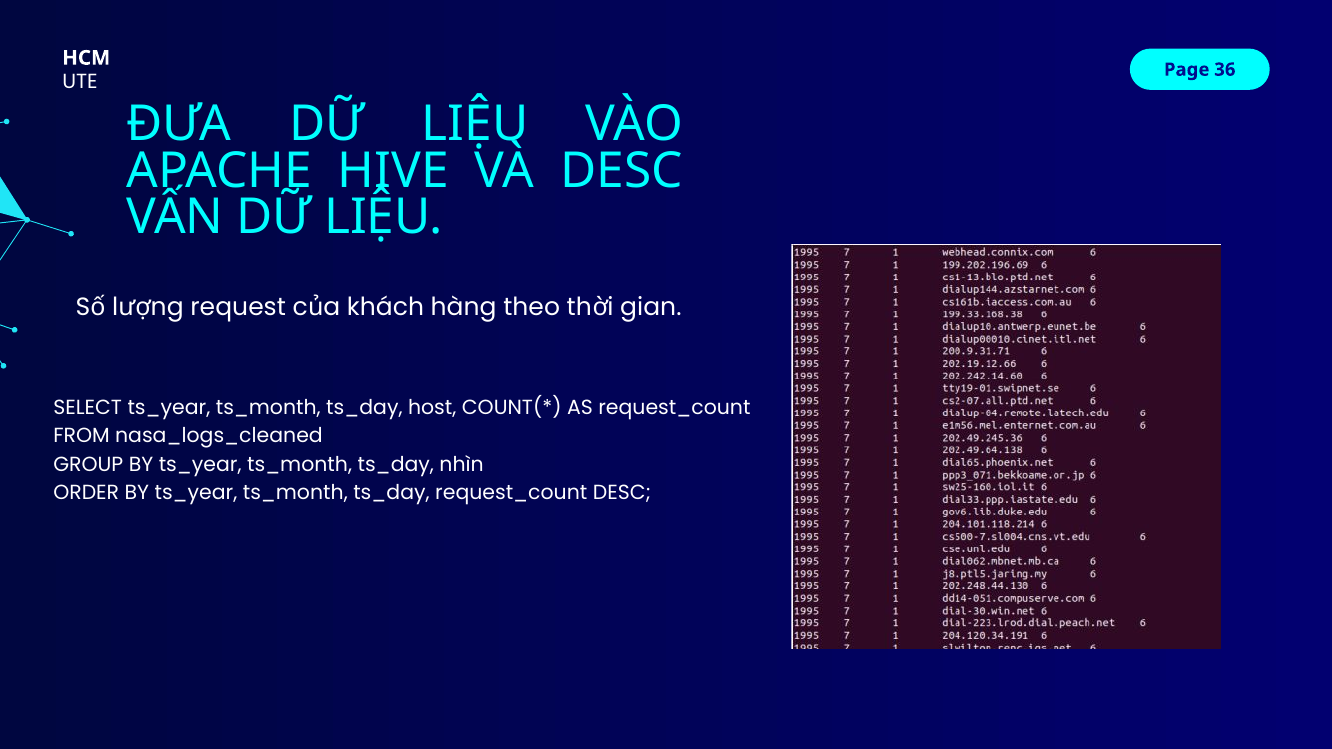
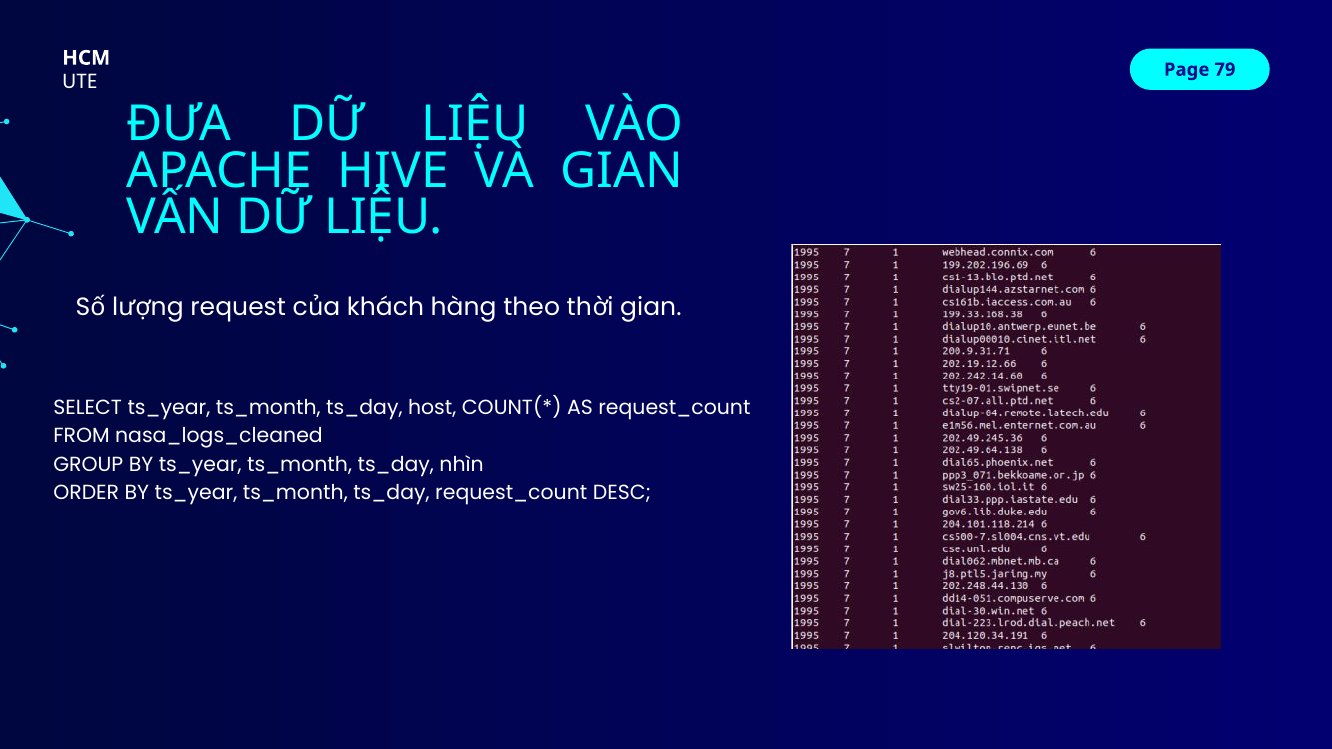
36: 36 -> 79
VÀ DESC: DESC -> GIAN
